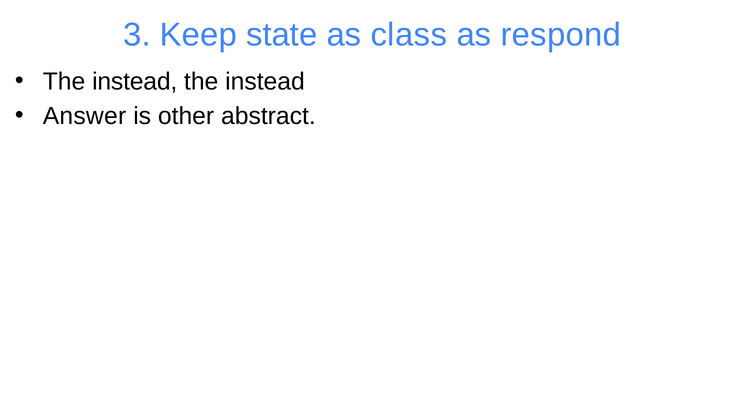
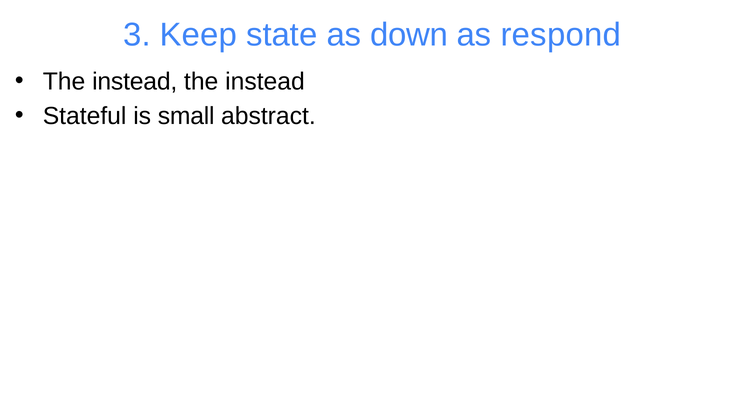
class: class -> down
Answer: Answer -> Stateful
other: other -> small
